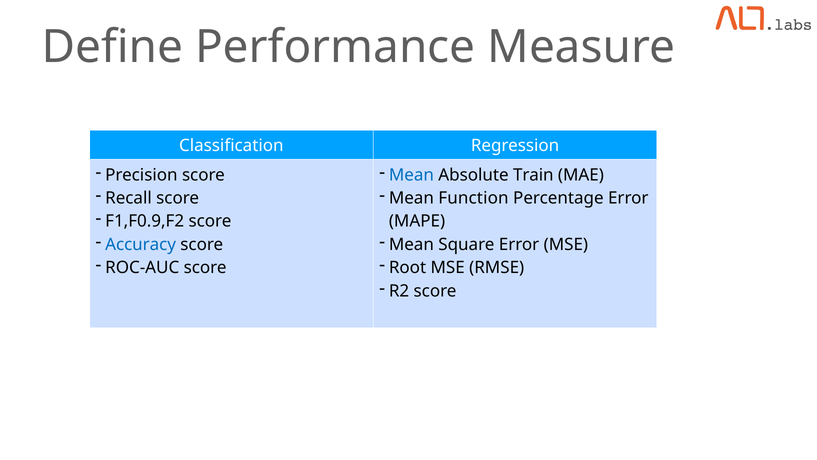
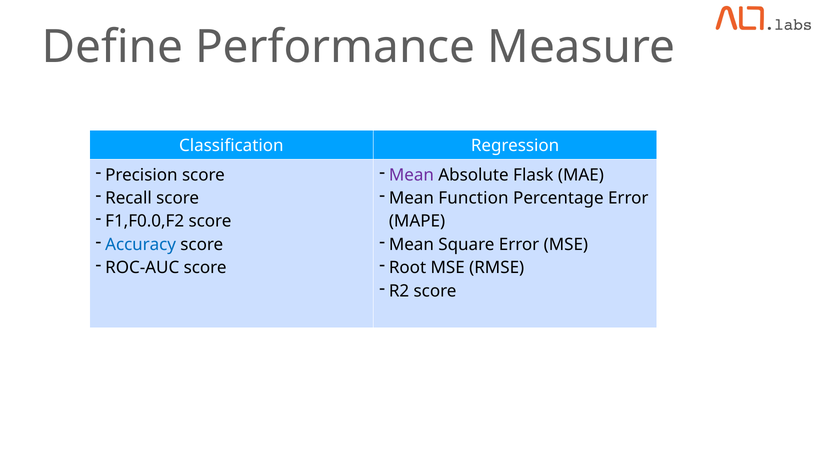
Mean at (411, 175) colour: blue -> purple
Train: Train -> Flask
F1,F0.9,F2: F1,F0.9,F2 -> F1,F0.0,F2
